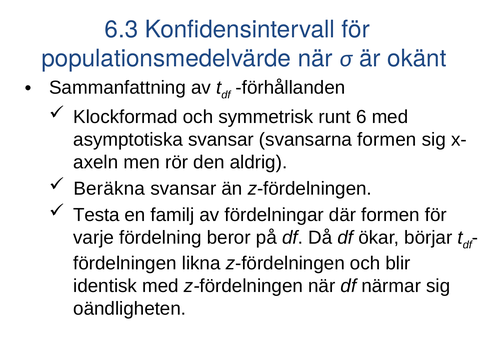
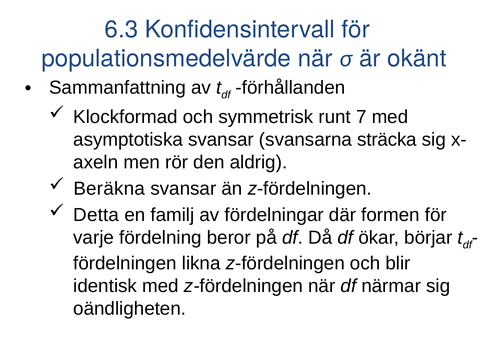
6: 6 -> 7
svansarna formen: formen -> sträcka
Testa: Testa -> Detta
